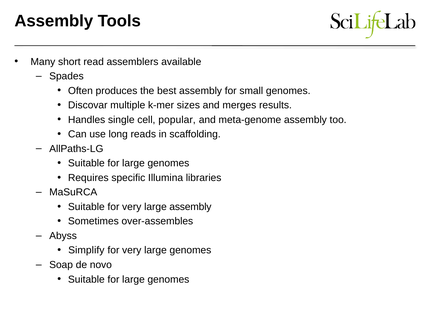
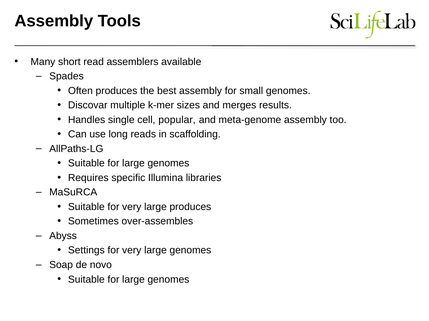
large assembly: assembly -> produces
Simplify: Simplify -> Settings
